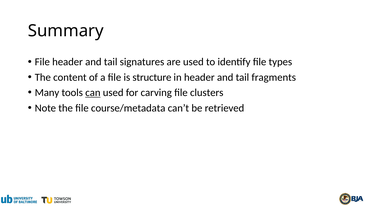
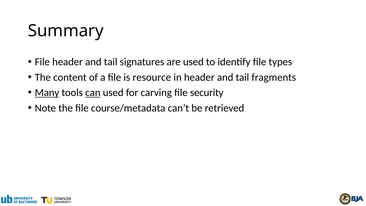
structure: structure -> resource
Many underline: none -> present
clusters: clusters -> security
